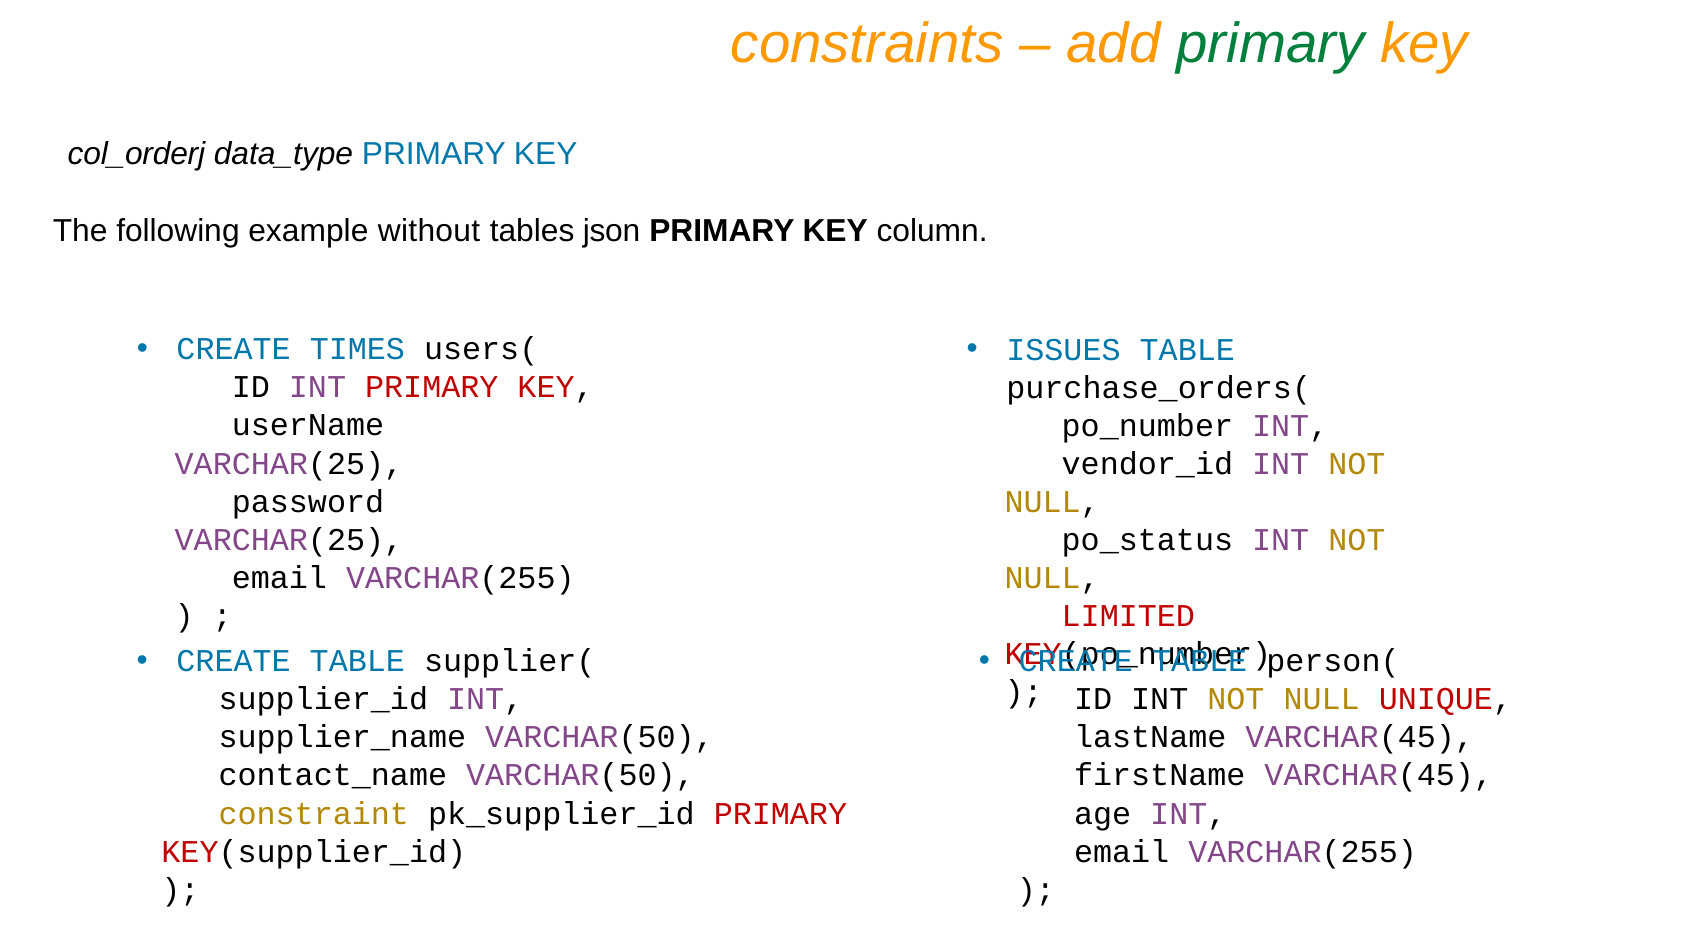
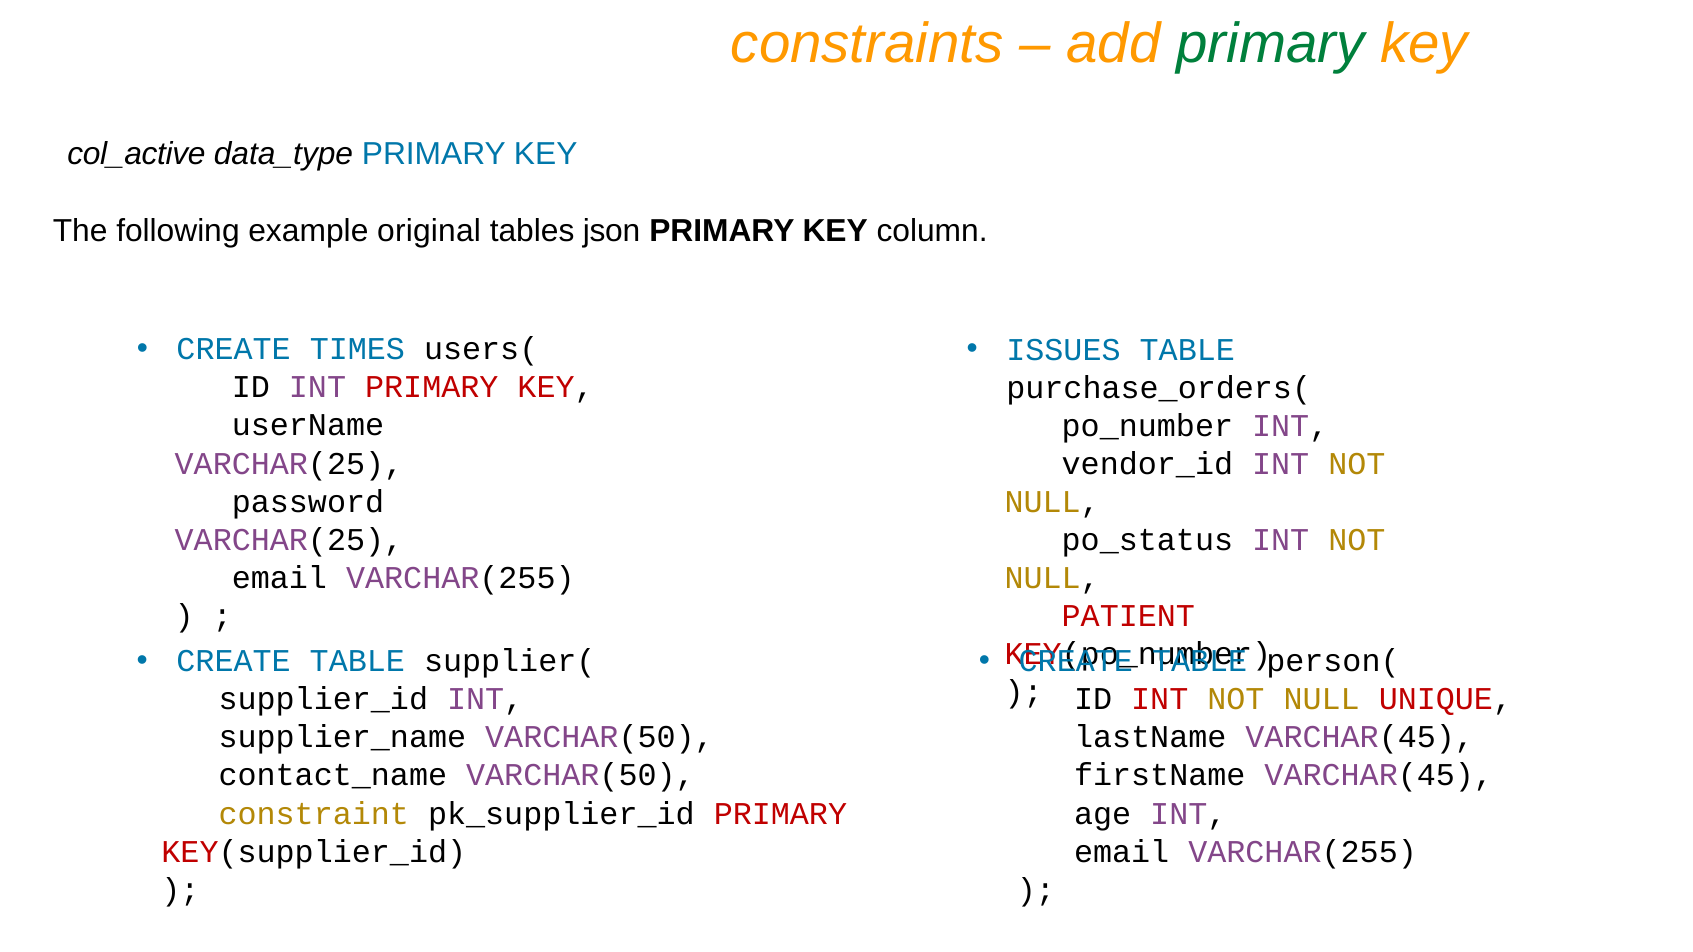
col_orderj: col_orderj -> col_active
without: without -> original
LIMITED: LIMITED -> PATIENT
INT at (1160, 700) colour: black -> red
